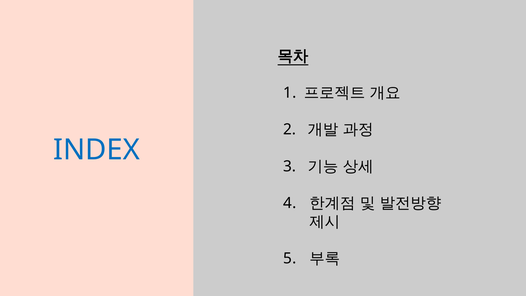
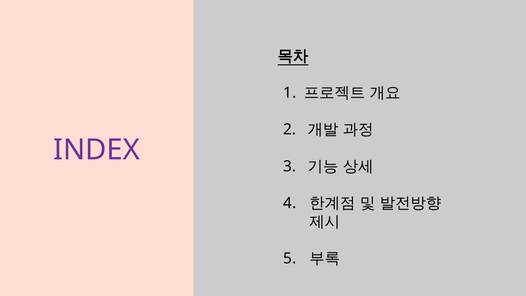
INDEX colour: blue -> purple
